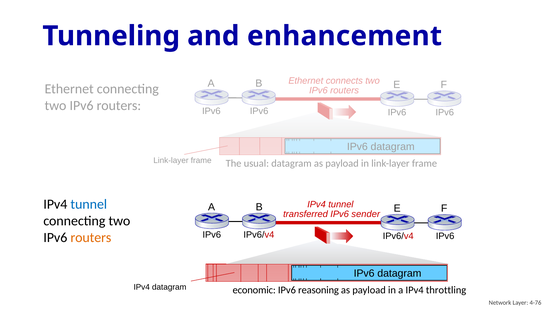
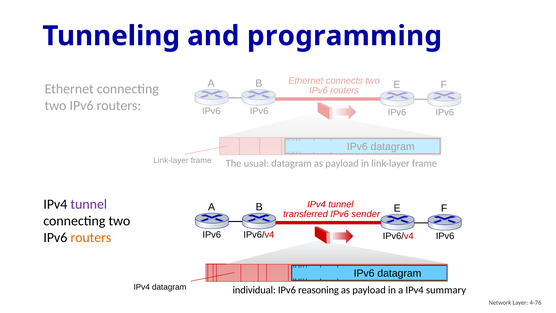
enhancement: enhancement -> programming
tunnel at (89, 204) colour: blue -> purple
economic: economic -> individual
throttling: throttling -> summary
